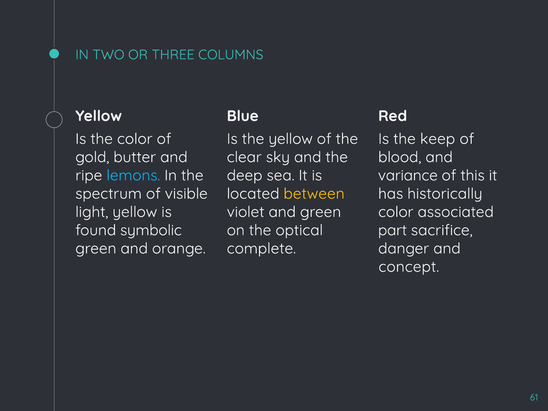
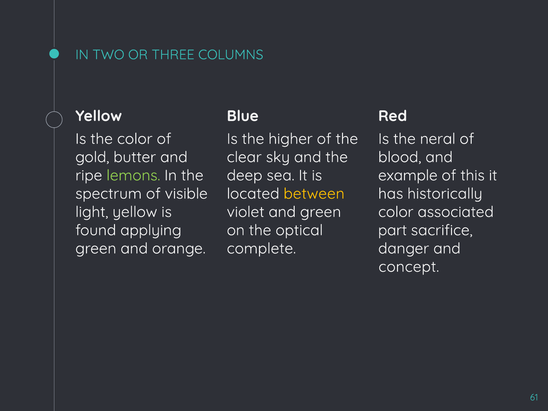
the yellow: yellow -> higher
keep: keep -> neral
lemons colour: light blue -> light green
variance: variance -> example
symbolic: symbolic -> applying
